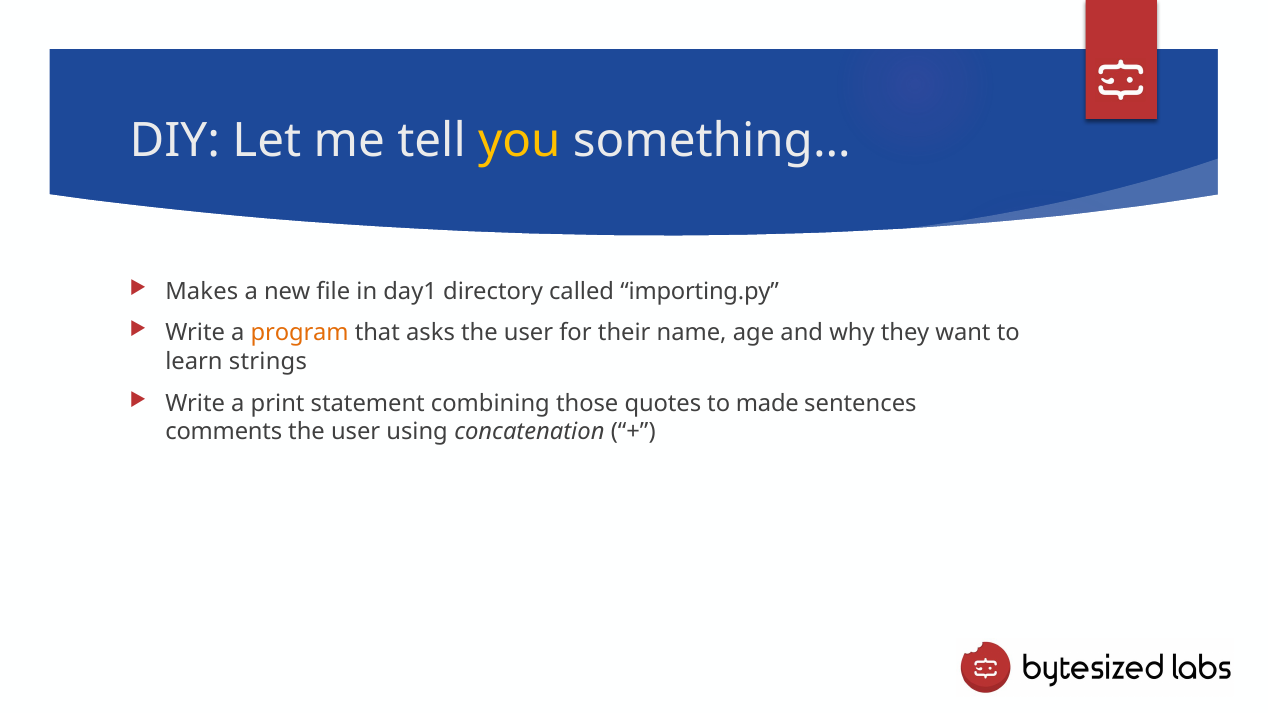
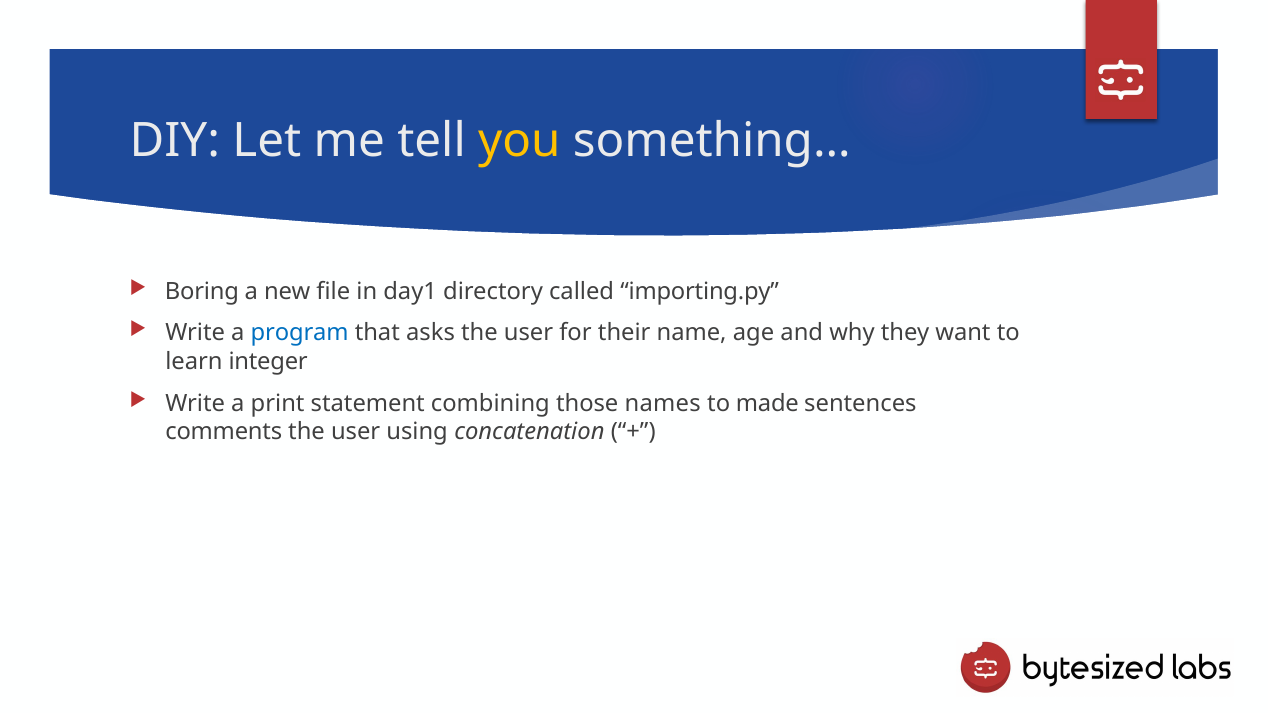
Makes: Makes -> Boring
program colour: orange -> blue
strings: strings -> integer
quotes: quotes -> names
